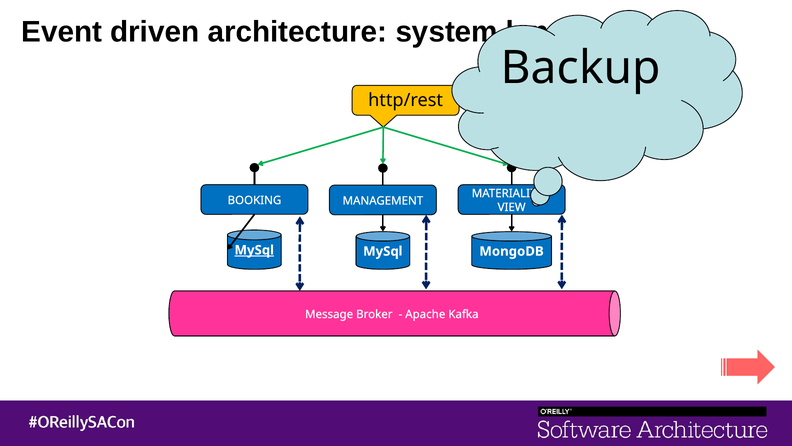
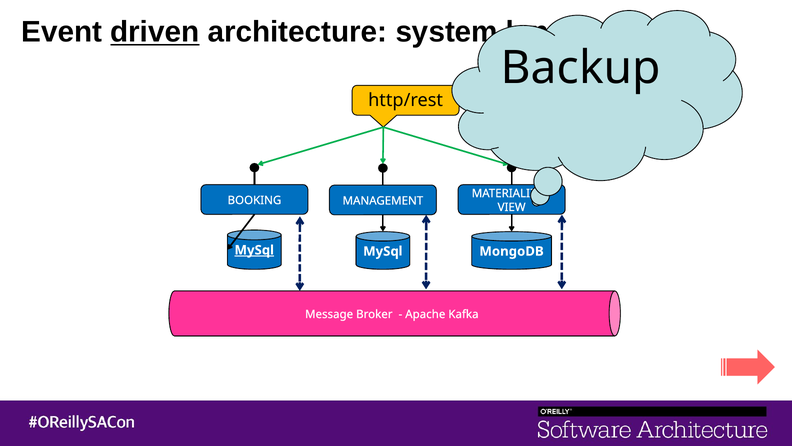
driven underline: none -> present
